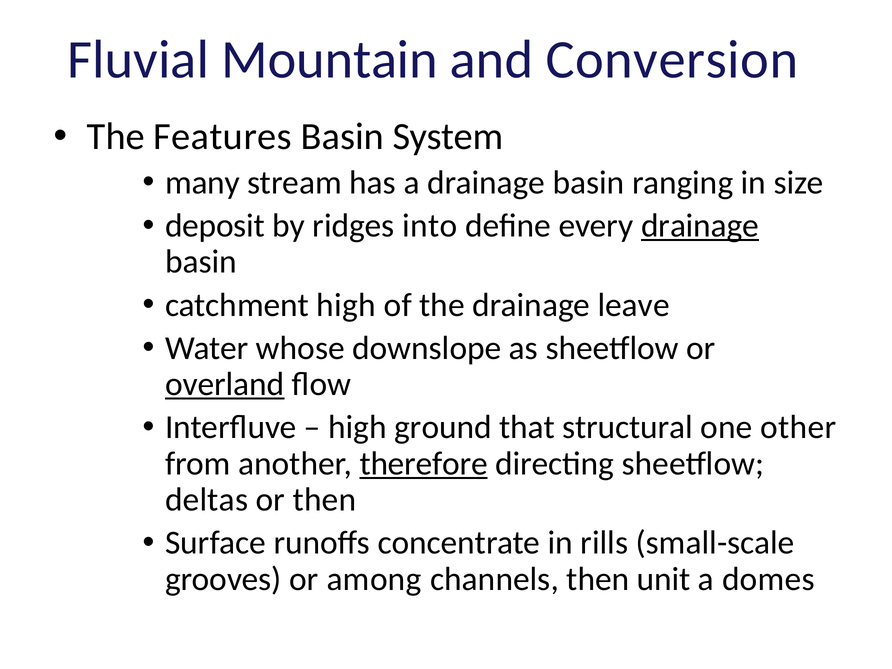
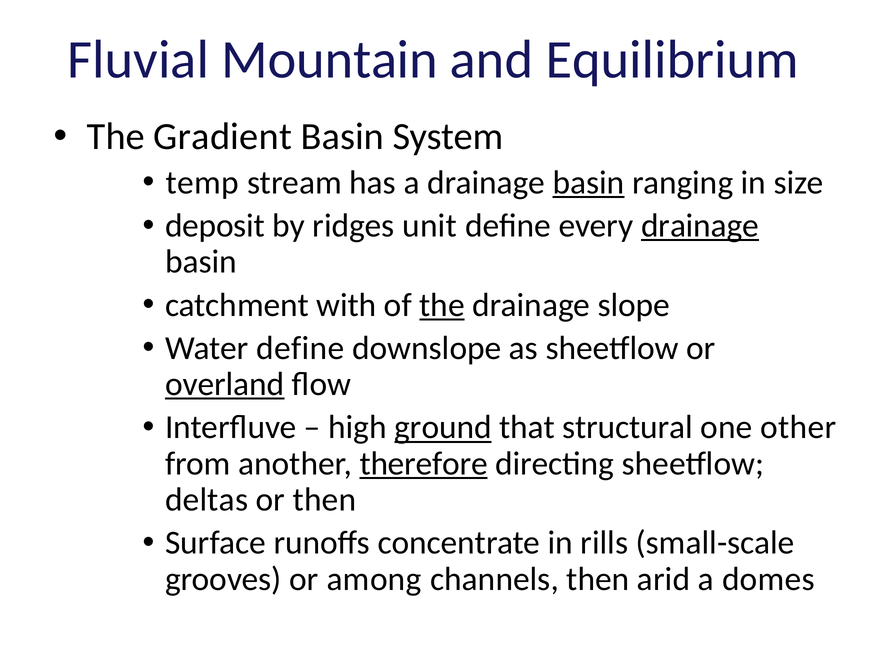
Conversion: Conversion -> Equilibrium
Features: Features -> Gradient
many: many -> temp
basin at (589, 183) underline: none -> present
into: into -> unit
catchment high: high -> with
the at (442, 305) underline: none -> present
leave: leave -> slope
Water whose: whose -> define
ground underline: none -> present
unit: unit -> arid
